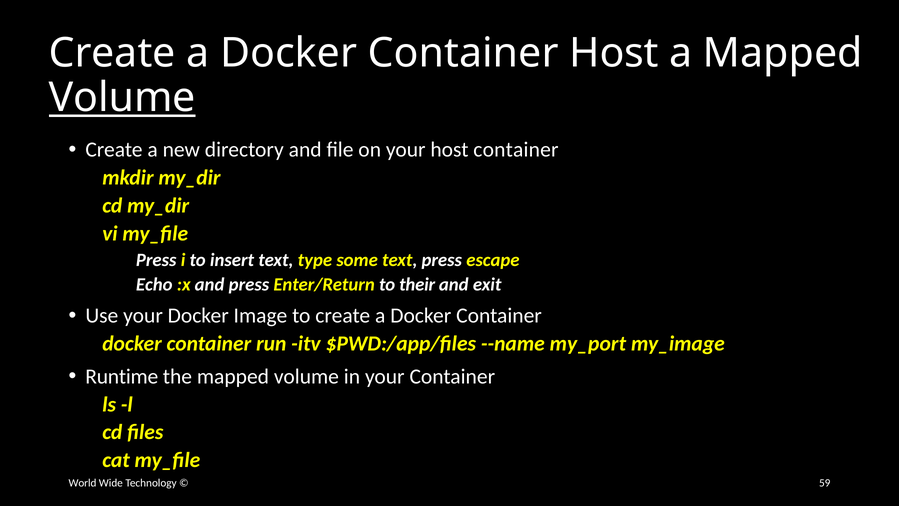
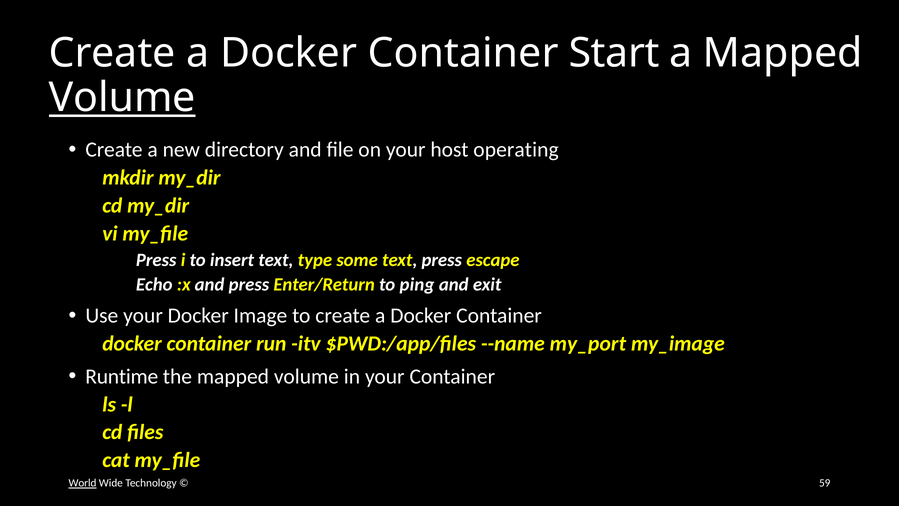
Container Host: Host -> Start
host container: container -> operating
their: their -> ping
World underline: none -> present
